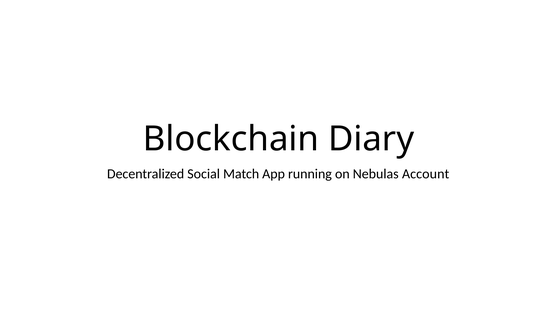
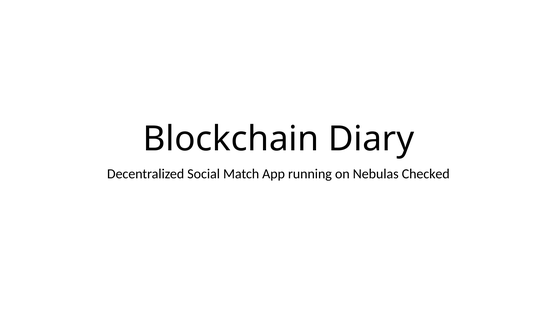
Account: Account -> Checked
